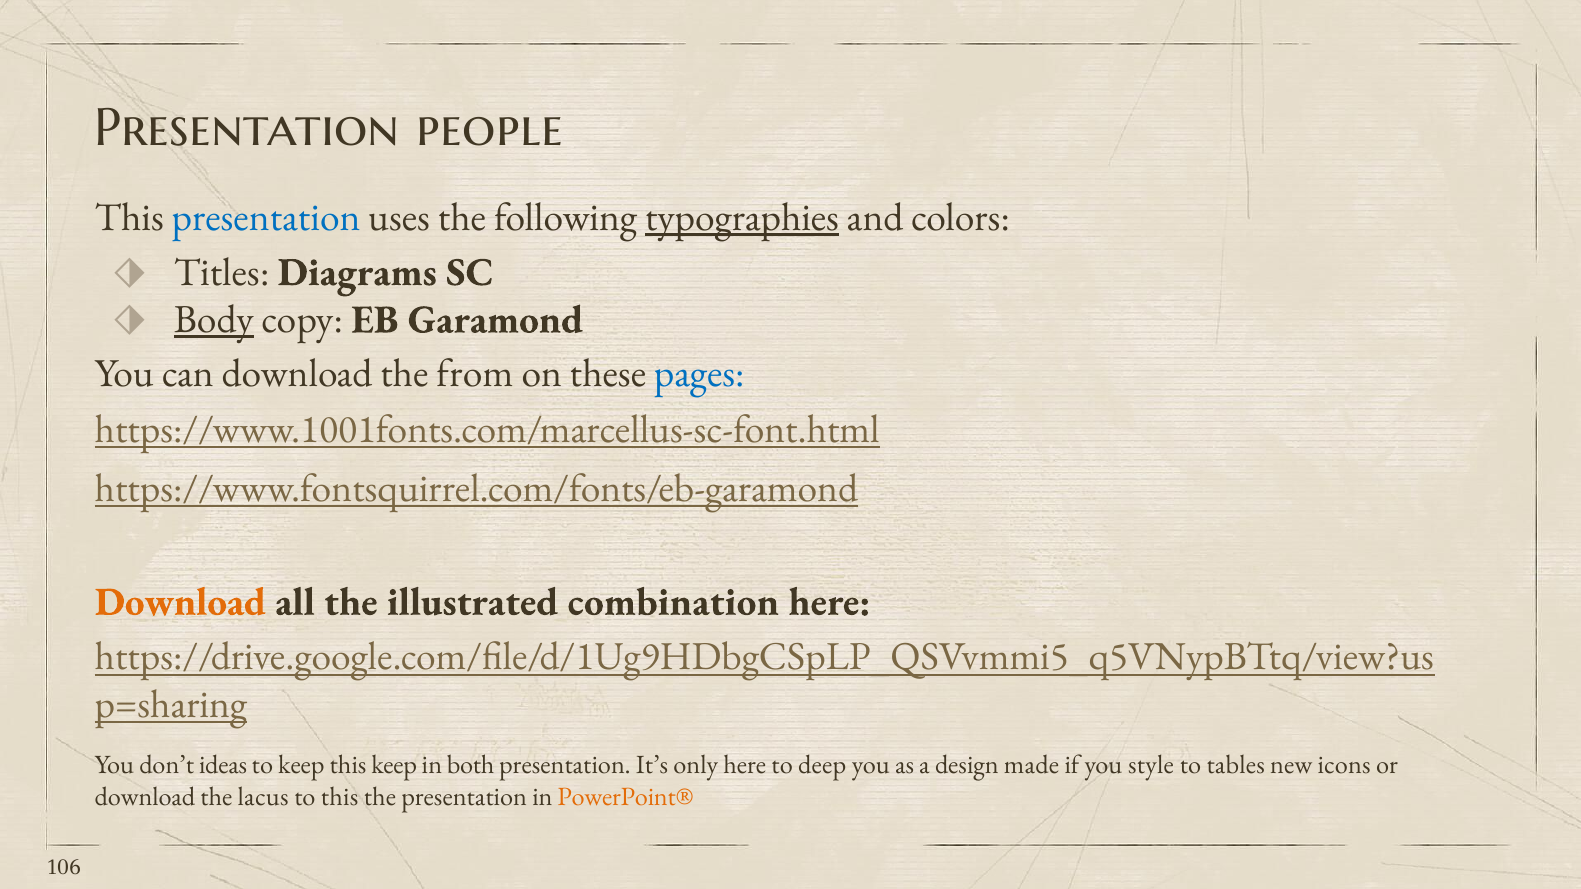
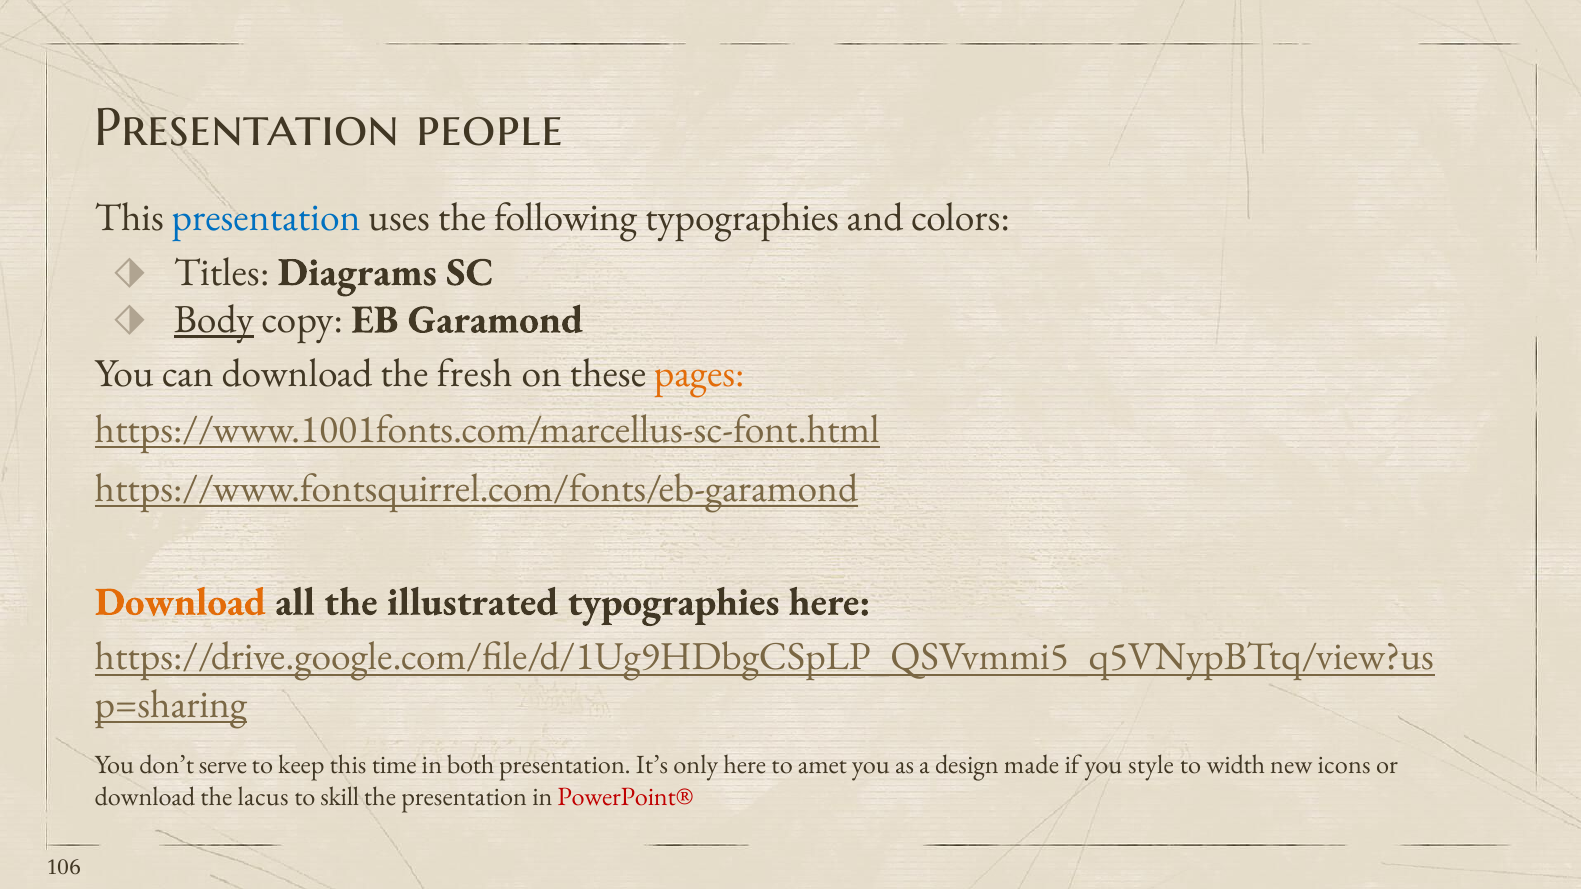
typographies at (742, 218) underline: present -> none
from: from -> fresh
pages colour: blue -> orange
illustrated combination: combination -> typographies
ideas: ideas -> serve
this keep: keep -> time
deep: deep -> amet
tables: tables -> width
to this: this -> skill
PowerPoint® colour: orange -> red
